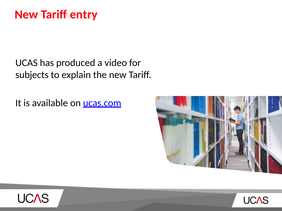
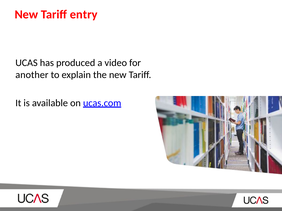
subjects: subjects -> another
